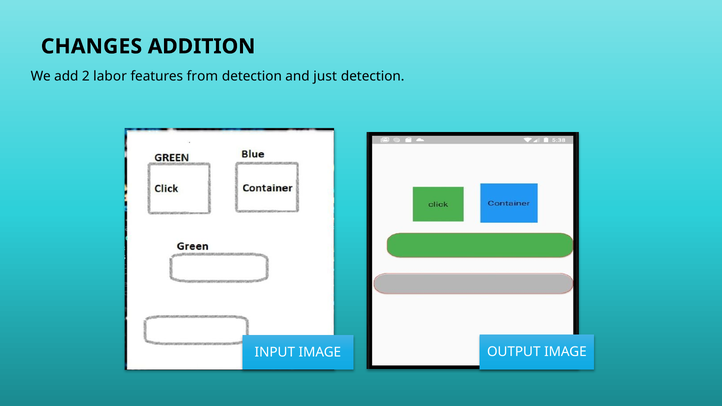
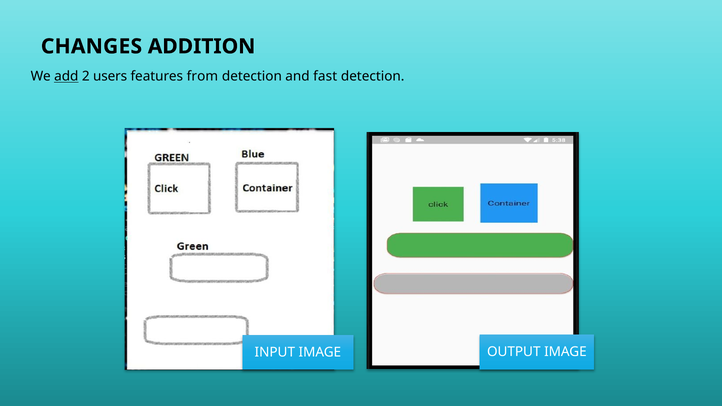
add underline: none -> present
labor: labor -> users
just: just -> fast
